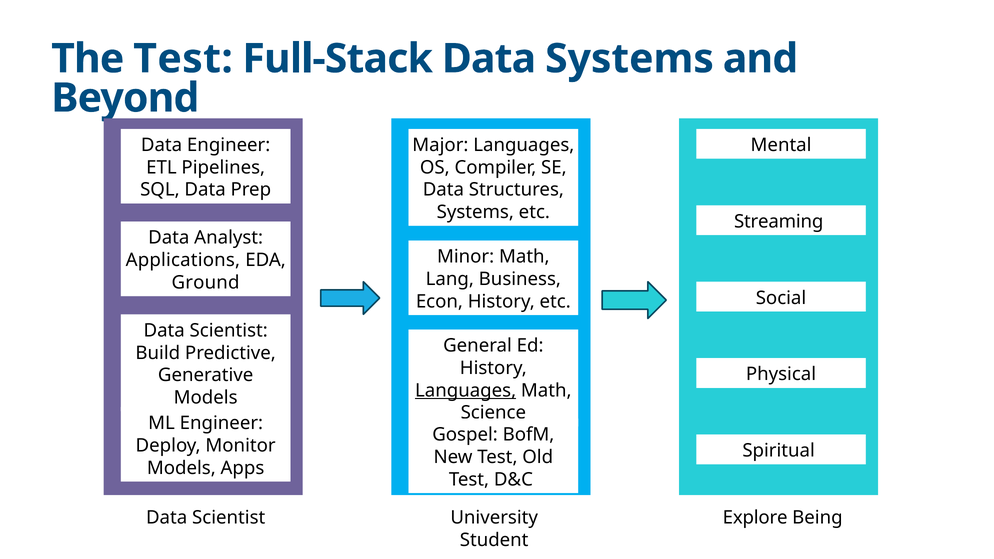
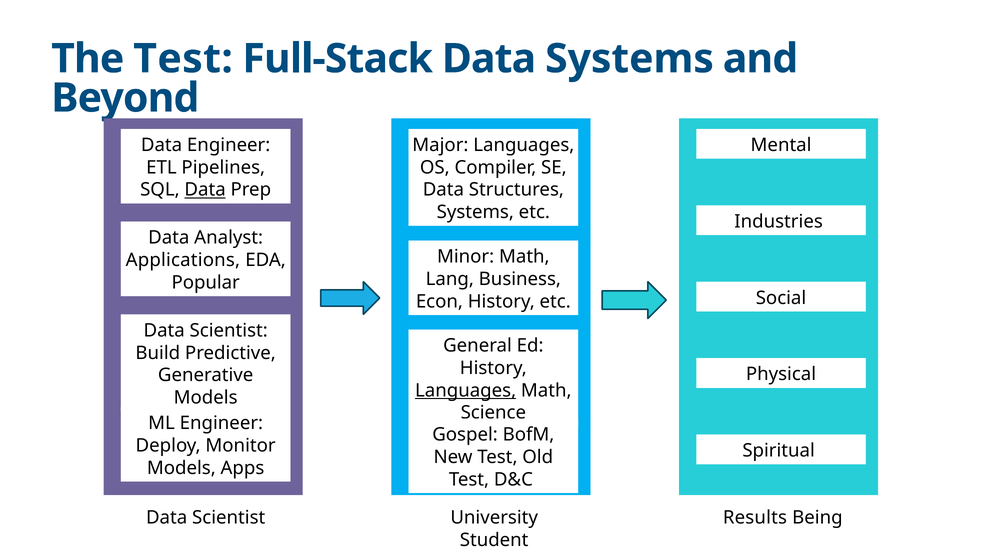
Data at (205, 190) underline: none -> present
Streaming: Streaming -> Industries
Ground: Ground -> Popular
Explore: Explore -> Results
